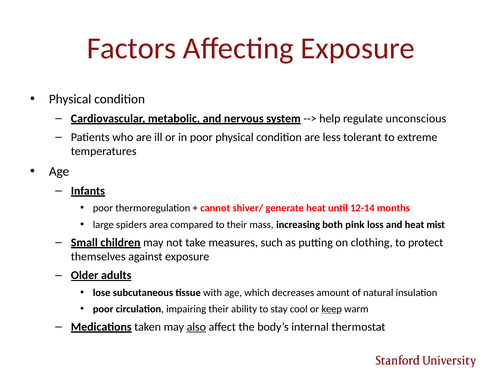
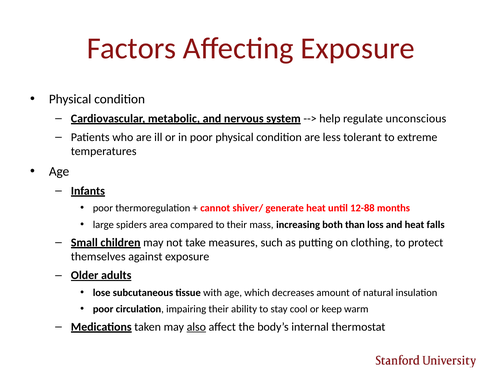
12-14: 12-14 -> 12-88
pink: pink -> than
mist: mist -> falls
keep underline: present -> none
